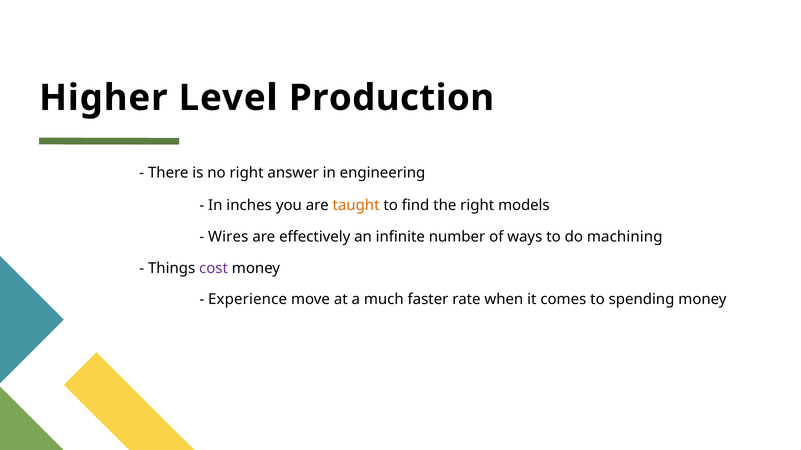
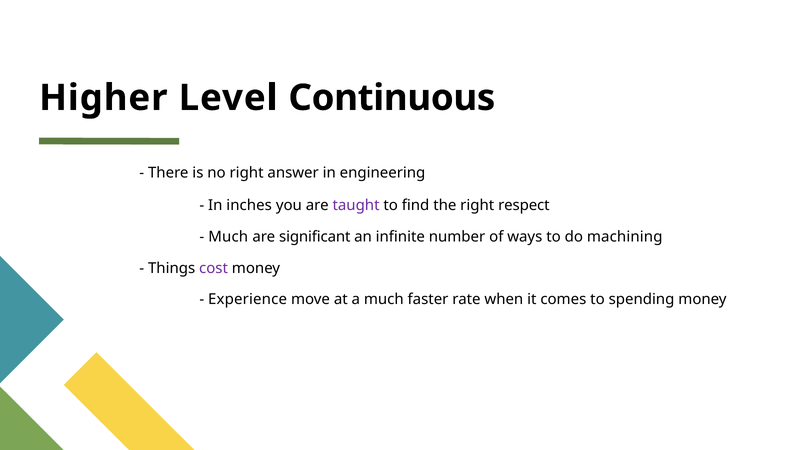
Production: Production -> Continuous
taught colour: orange -> purple
models: models -> respect
Wires at (228, 237): Wires -> Much
effectively: effectively -> significant
